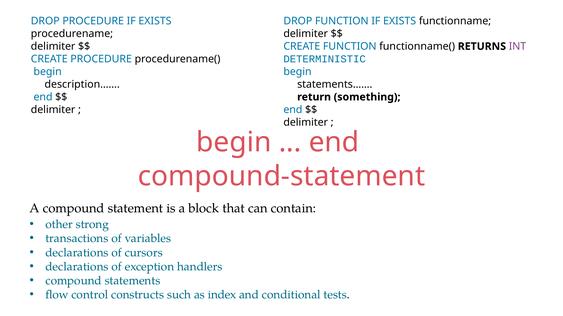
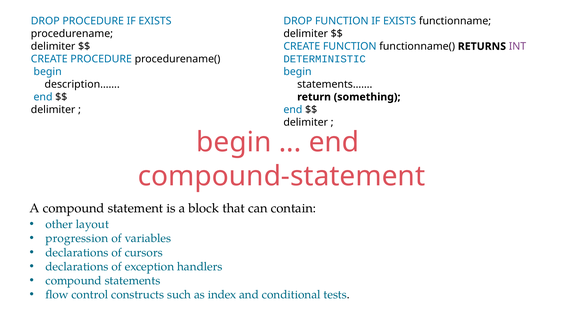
strong: strong -> layout
transactions: transactions -> progression
